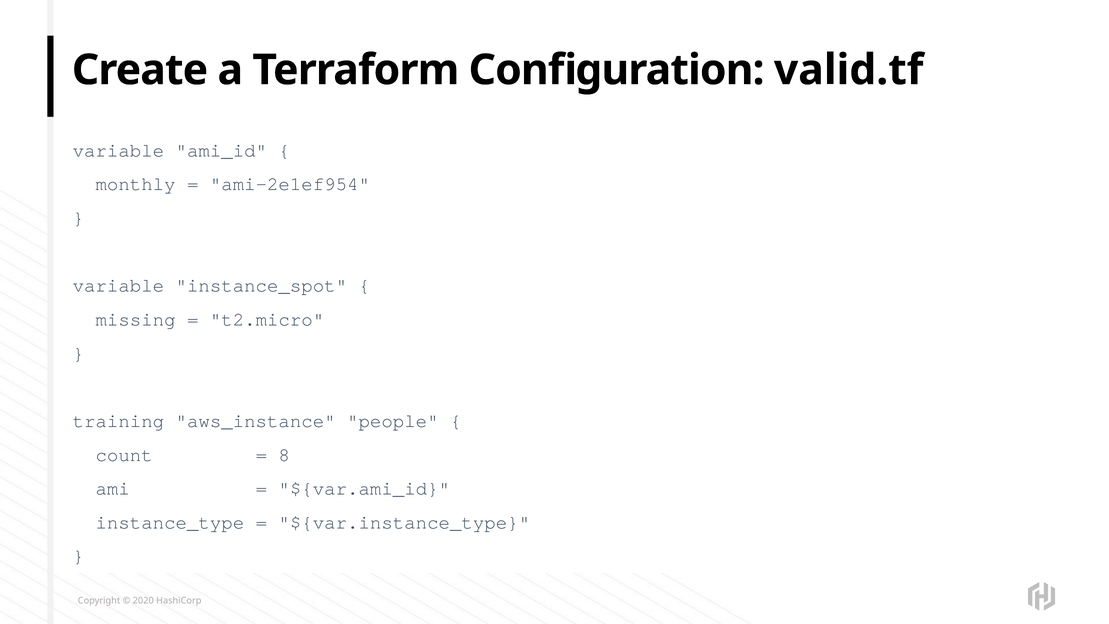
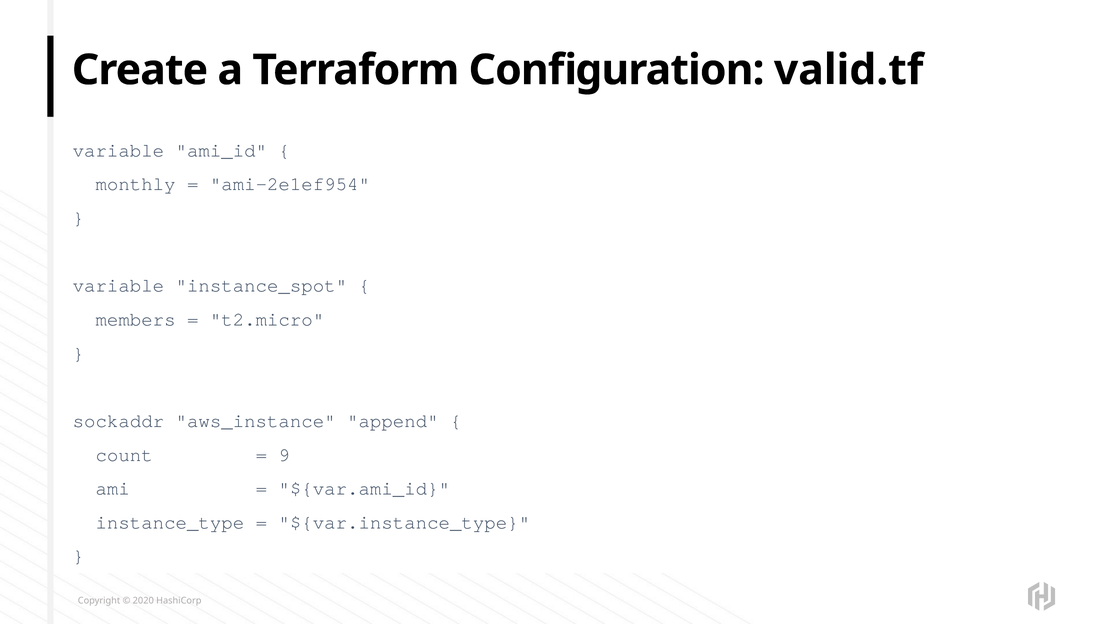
missing: missing -> members
training: training -> sockaddr
people: people -> append
8: 8 -> 9
